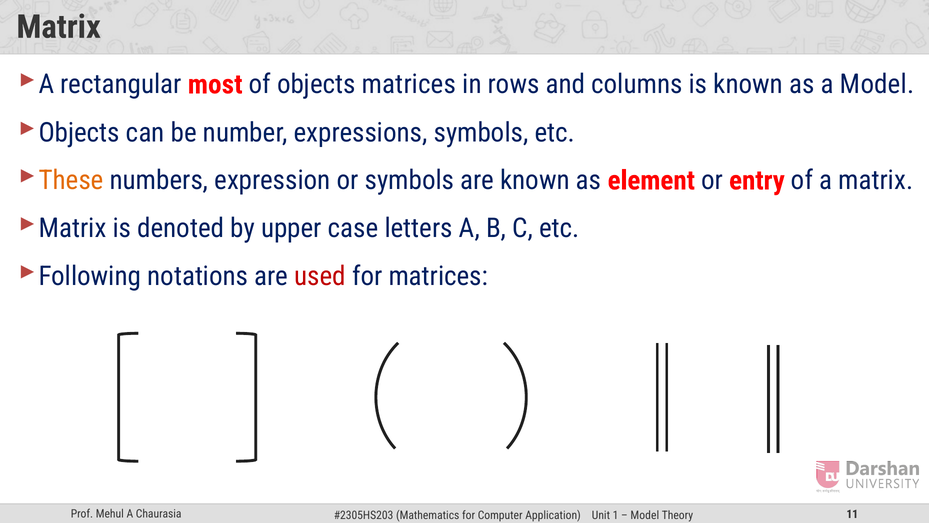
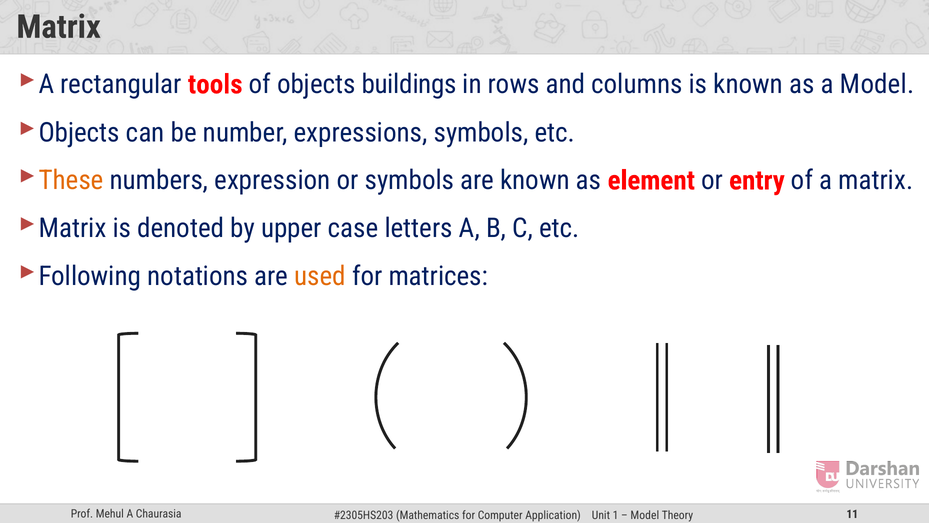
most: most -> tools
objects matrices: matrices -> buildings
used colour: red -> orange
